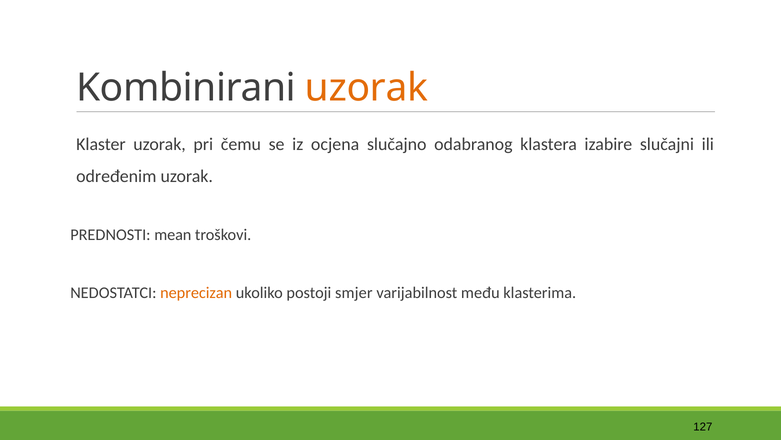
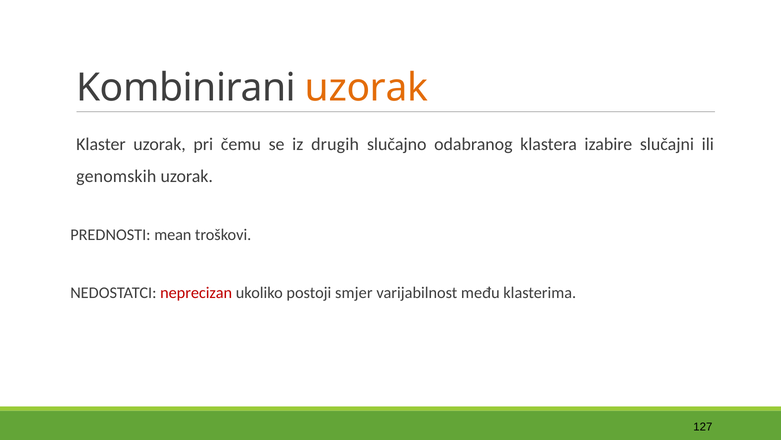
ocjena: ocjena -> drugih
određenim: određenim -> genomskih
neprecizan colour: orange -> red
